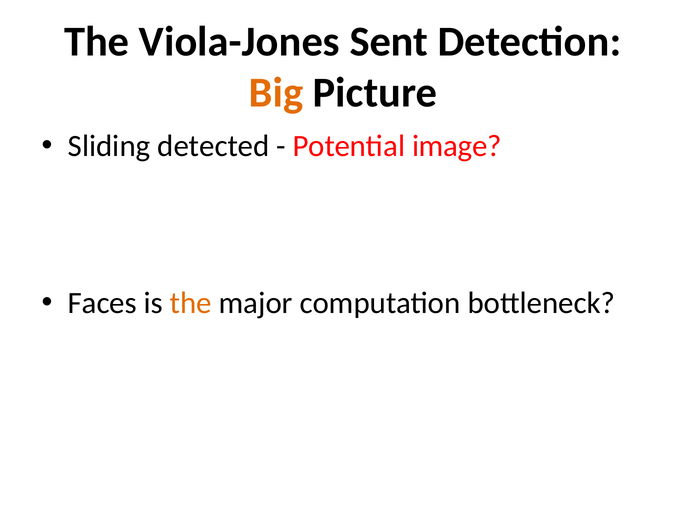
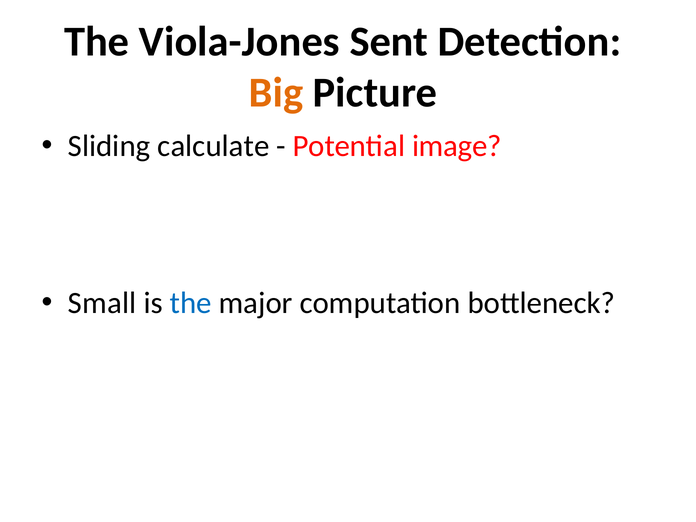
detected: detected -> calculate
Faces: Faces -> Small
the at (191, 303) colour: orange -> blue
